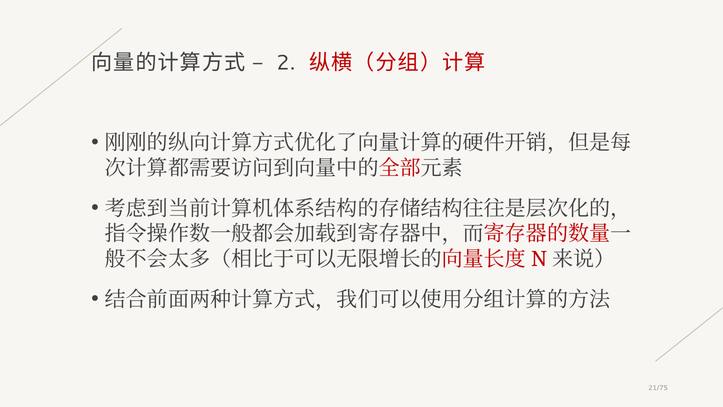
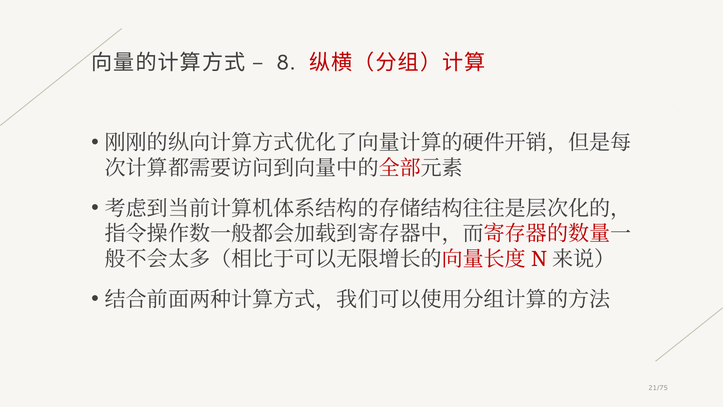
2: 2 -> 8
